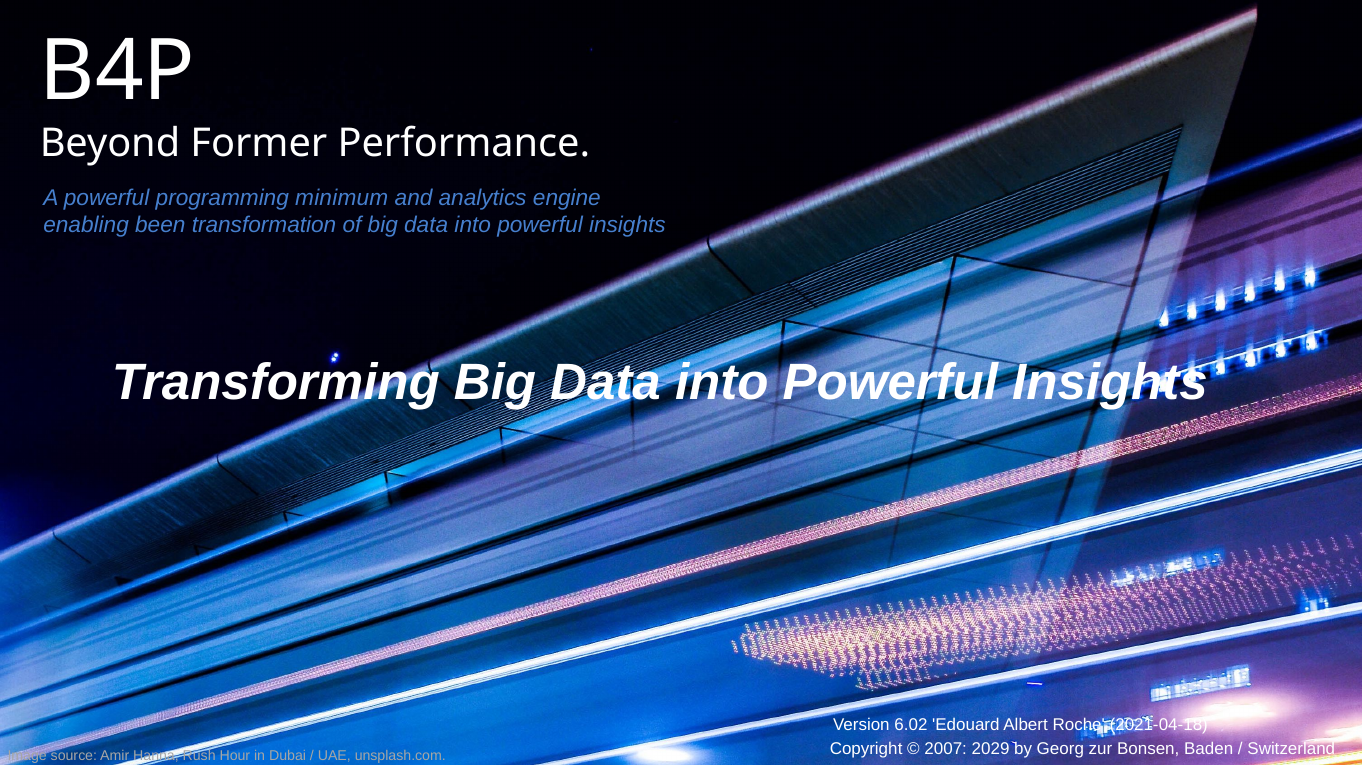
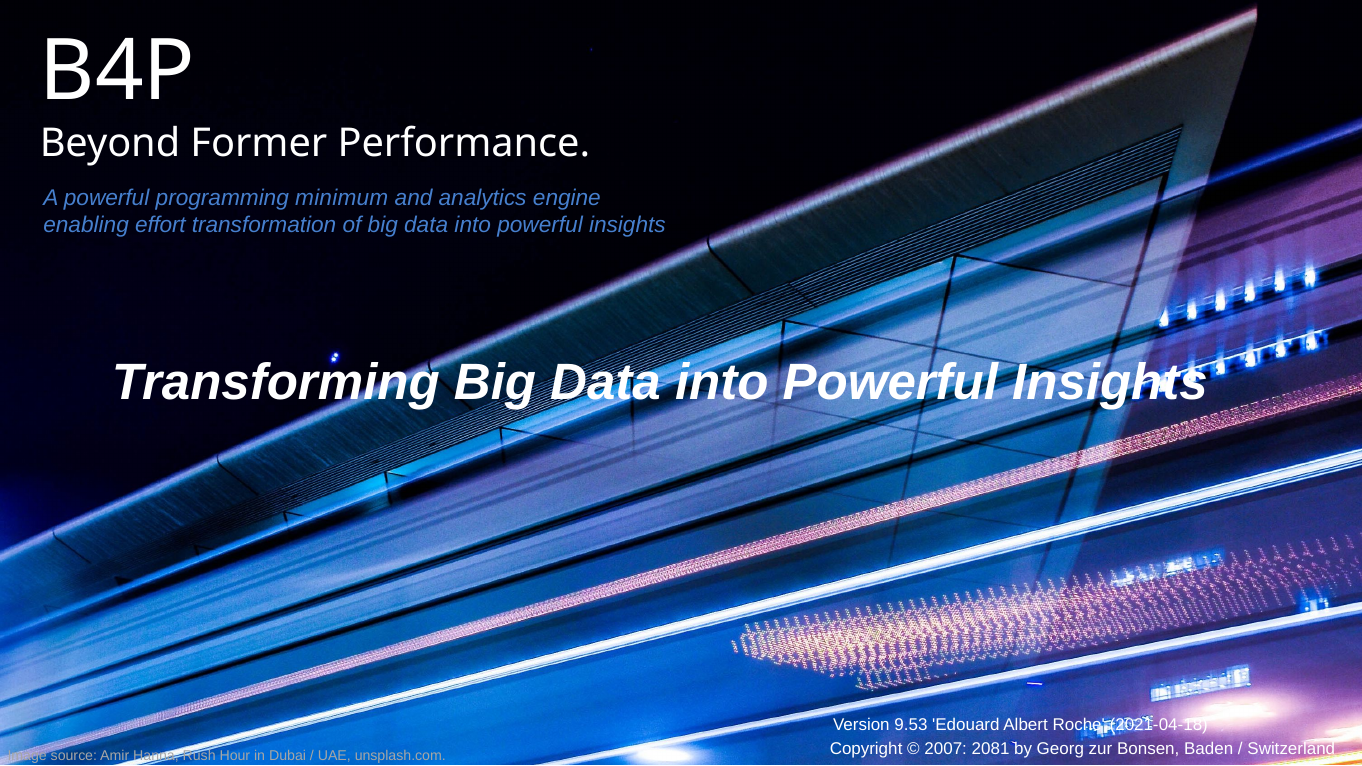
been: been -> effort
6.02: 6.02 -> 9.53
2029: 2029 -> 2081
